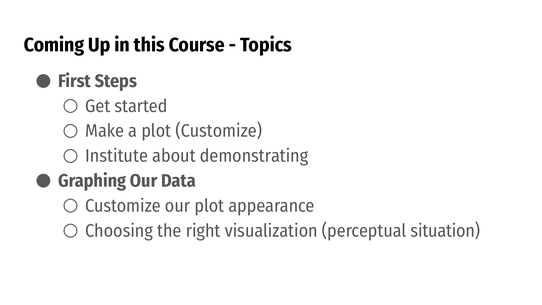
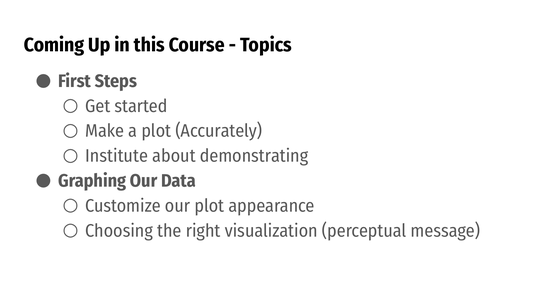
plot Customize: Customize -> Accurately
situation: situation -> message
